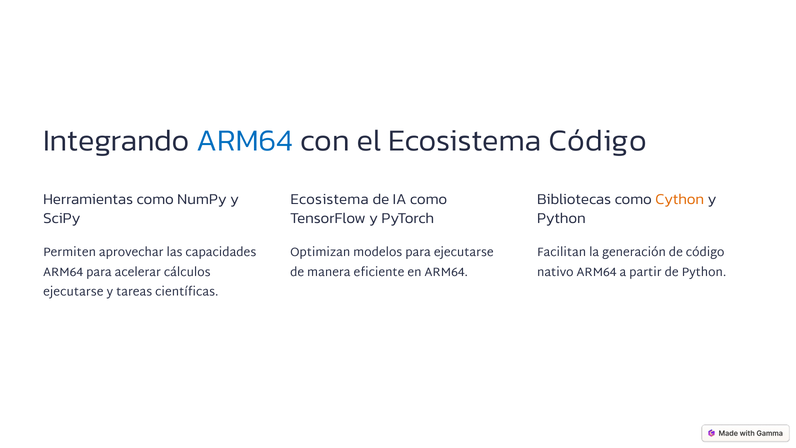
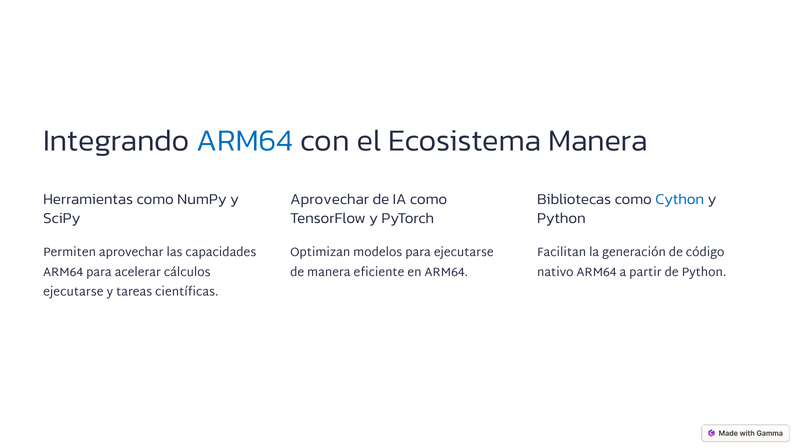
Ecosistema Código: Código -> Manera
Ecosistema at (330, 199): Ecosistema -> Aprovechar
Cython colour: orange -> blue
